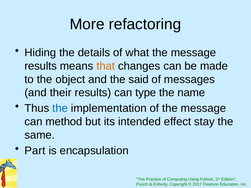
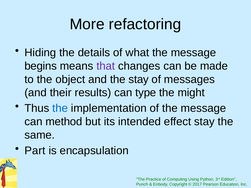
results at (41, 66): results -> begins
that colour: orange -> purple
the said: said -> stay
name: name -> might
